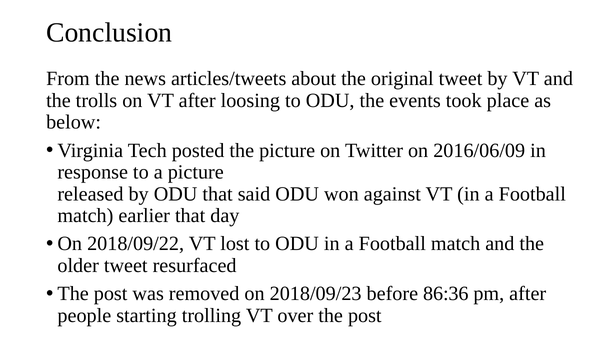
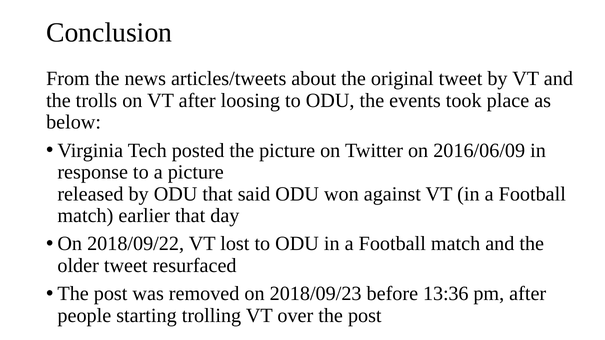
86:36: 86:36 -> 13:36
